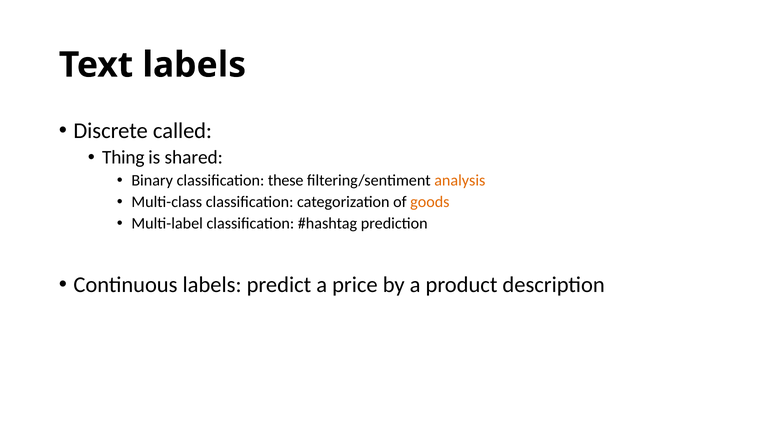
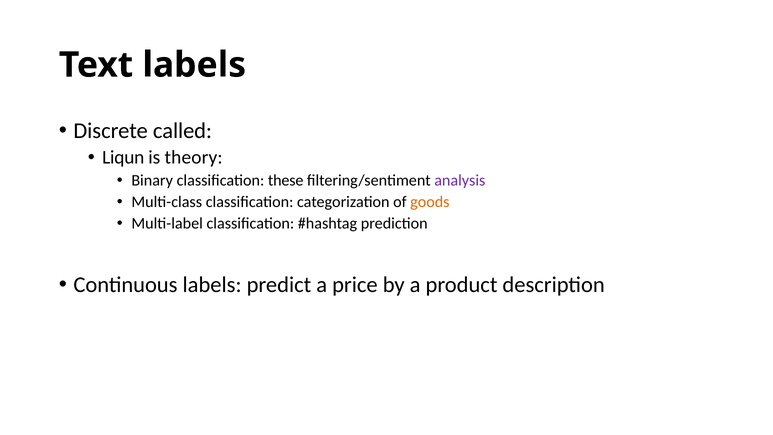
Thing: Thing -> Liqun
shared: shared -> theory
analysis colour: orange -> purple
